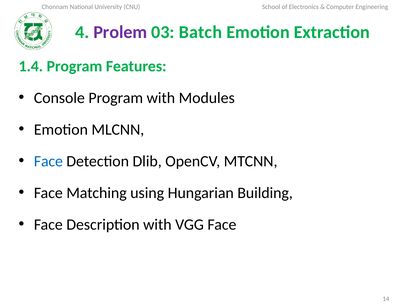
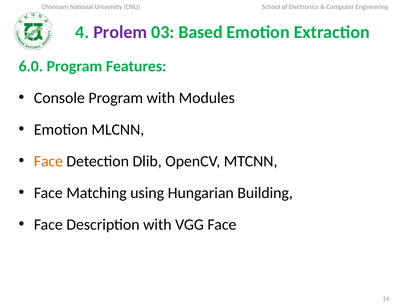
Batch: Batch -> Based
1.4: 1.4 -> 6.0
Face at (48, 161) colour: blue -> orange
